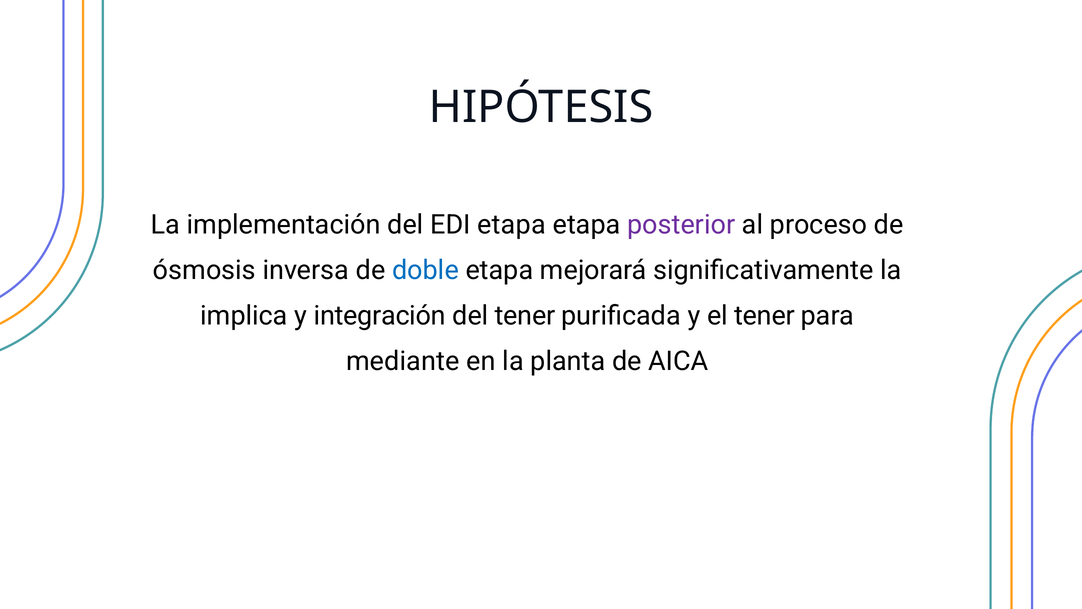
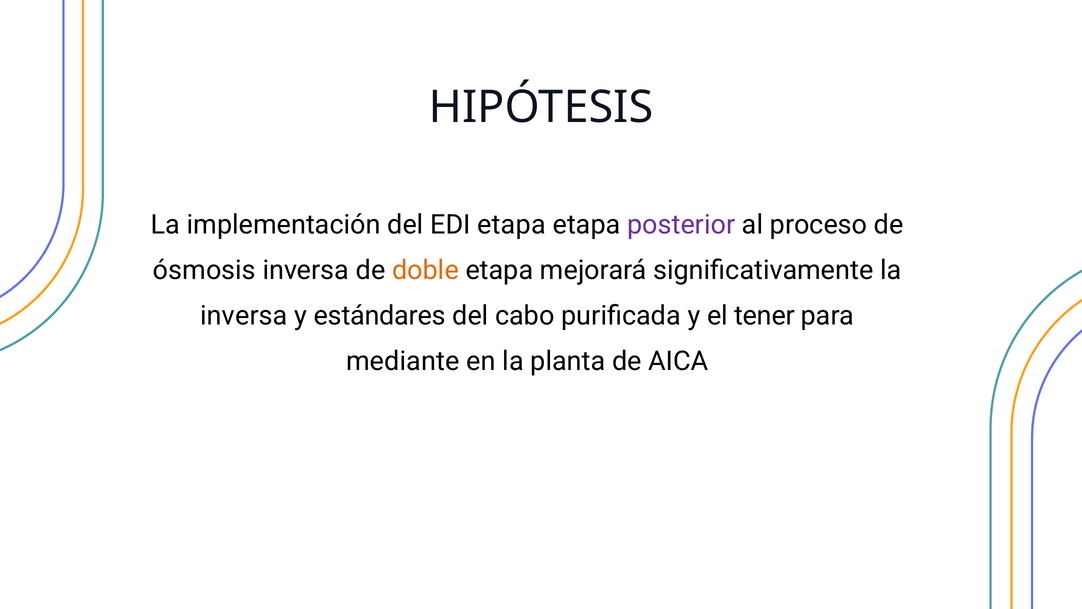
doble colour: blue -> orange
implica at (244, 316): implica -> inversa
integración: integración -> estándares
del tener: tener -> cabo
